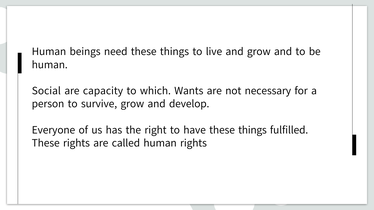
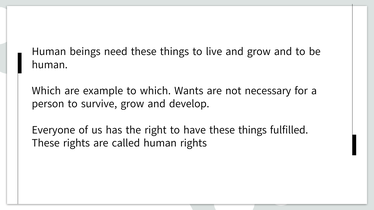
Social at (46, 91): Social -> Which
capacity: capacity -> example
